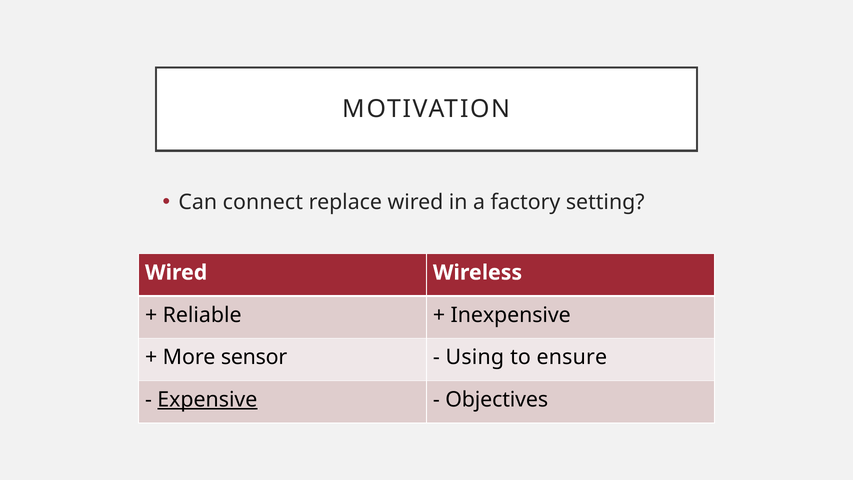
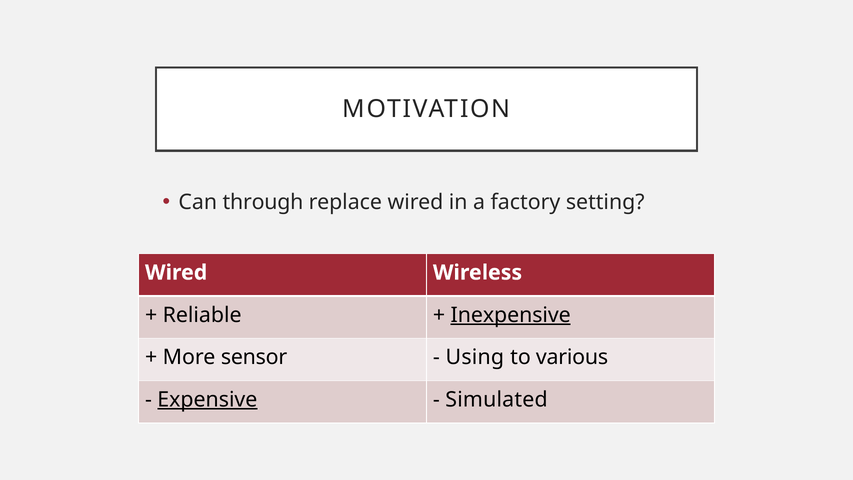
connect: connect -> through
Inexpensive underline: none -> present
ensure: ensure -> various
Objectives: Objectives -> Simulated
